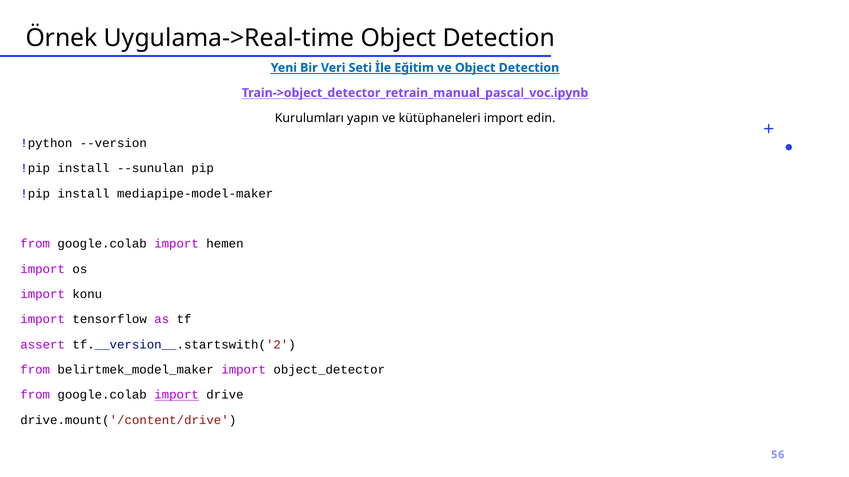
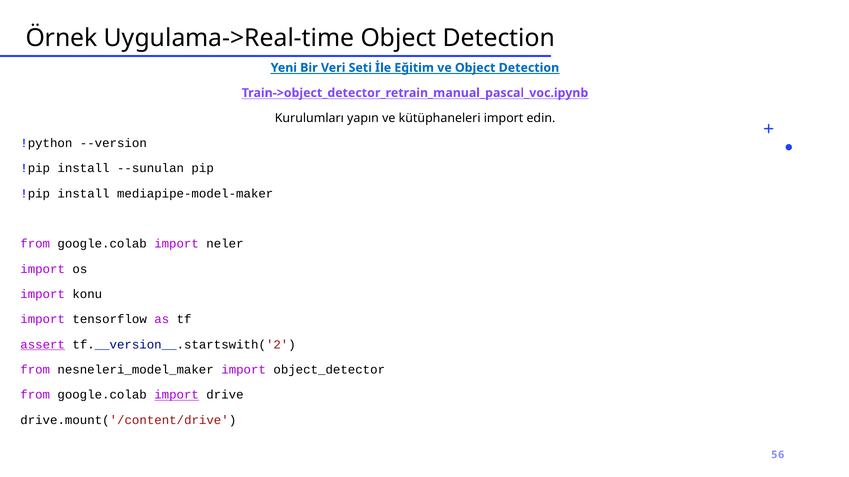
hemen: hemen -> neler
assert underline: none -> present
belirtmek_model_maker: belirtmek_model_maker -> nesneleri_model_maker
